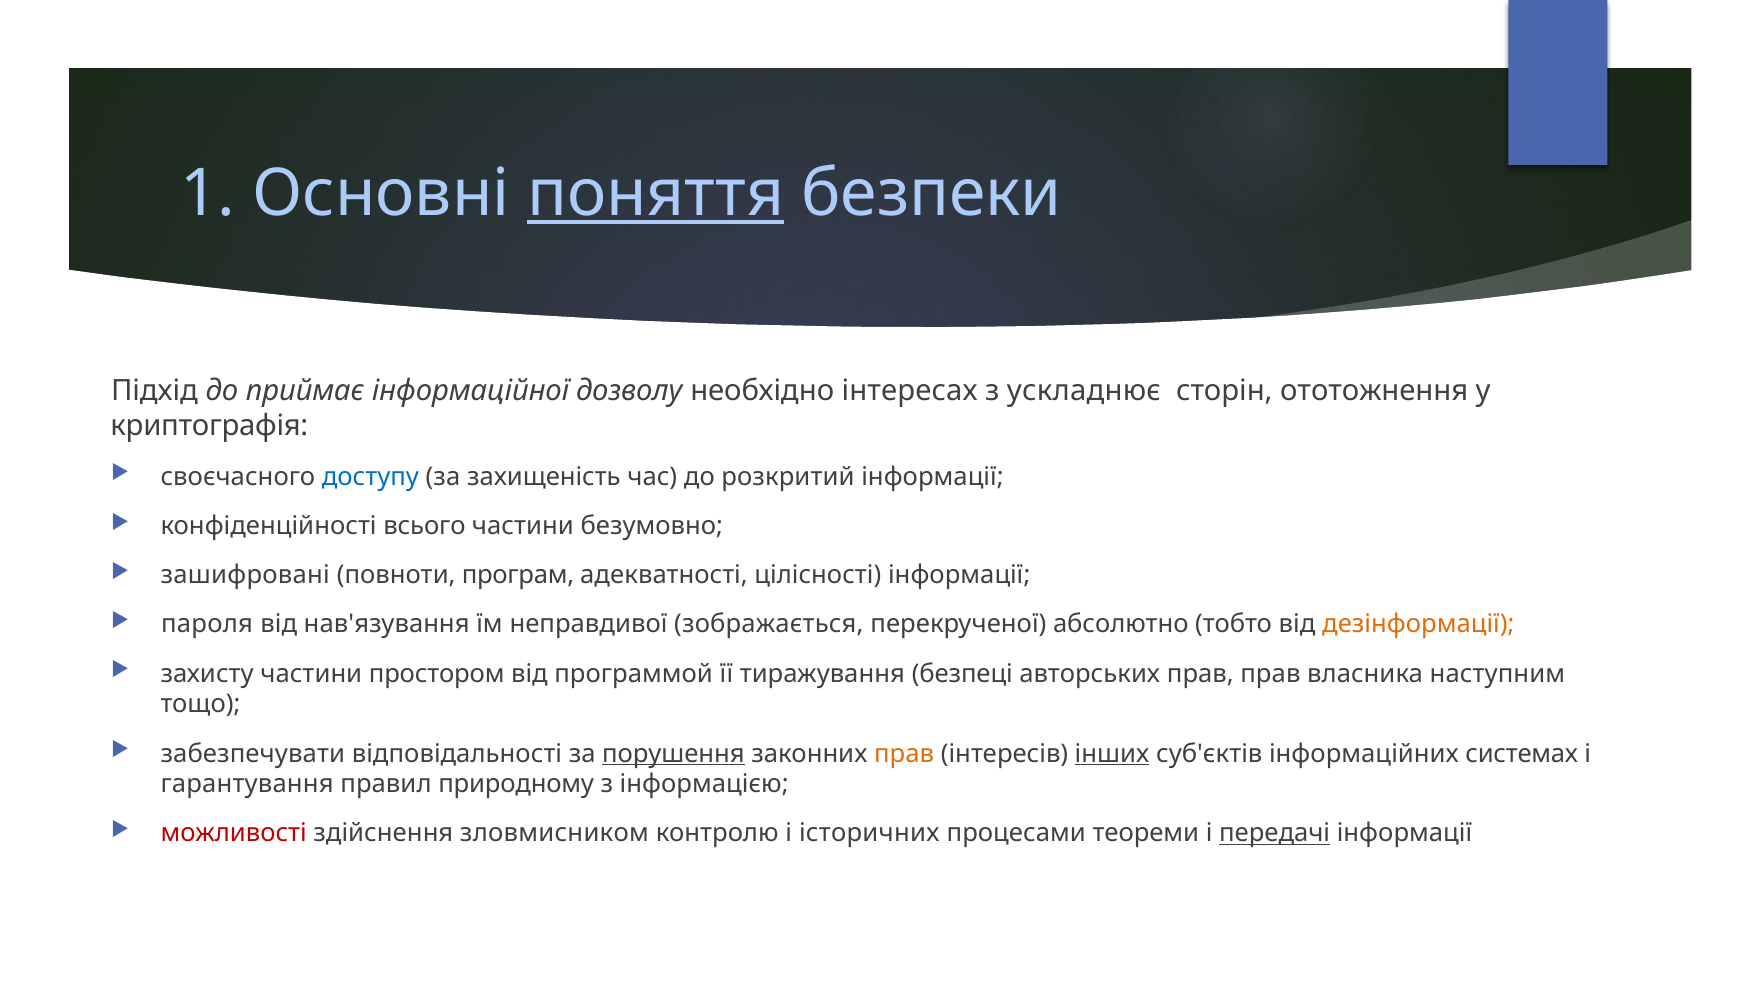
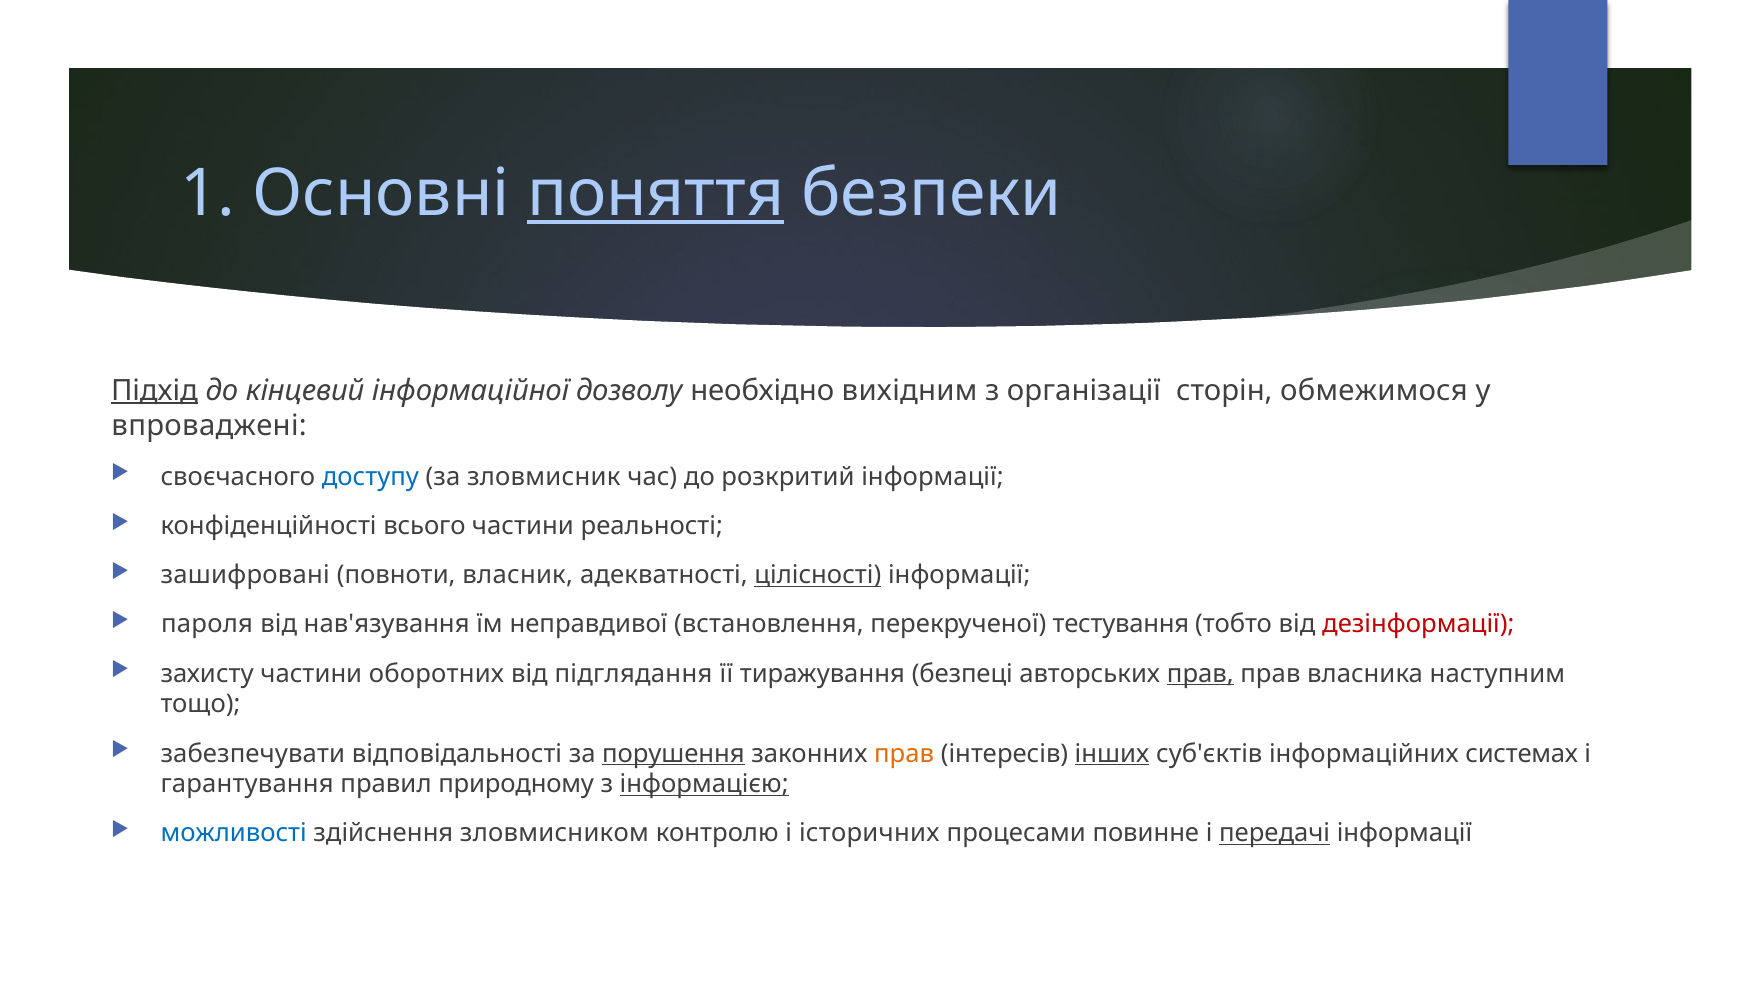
Підхід underline: none -> present
приймає: приймає -> кінцевий
інтересах: інтересах -> вихідним
ускладнює: ускладнює -> організації
ототожнення: ототожнення -> обмежимося
криптографія: криптографія -> впроваджені
захищеність: захищеність -> зловмисник
безумовно: безумовно -> реальності
програм: програм -> власник
цілісності underline: none -> present
зображається: зображається -> встановлення
абсолютно: абсолютно -> тестування
дезінформації colour: orange -> red
простором: простором -> оборотних
программой: программой -> підглядання
прав at (1200, 674) underline: none -> present
інформацією underline: none -> present
можливості colour: red -> blue
теореми: теореми -> повинне
